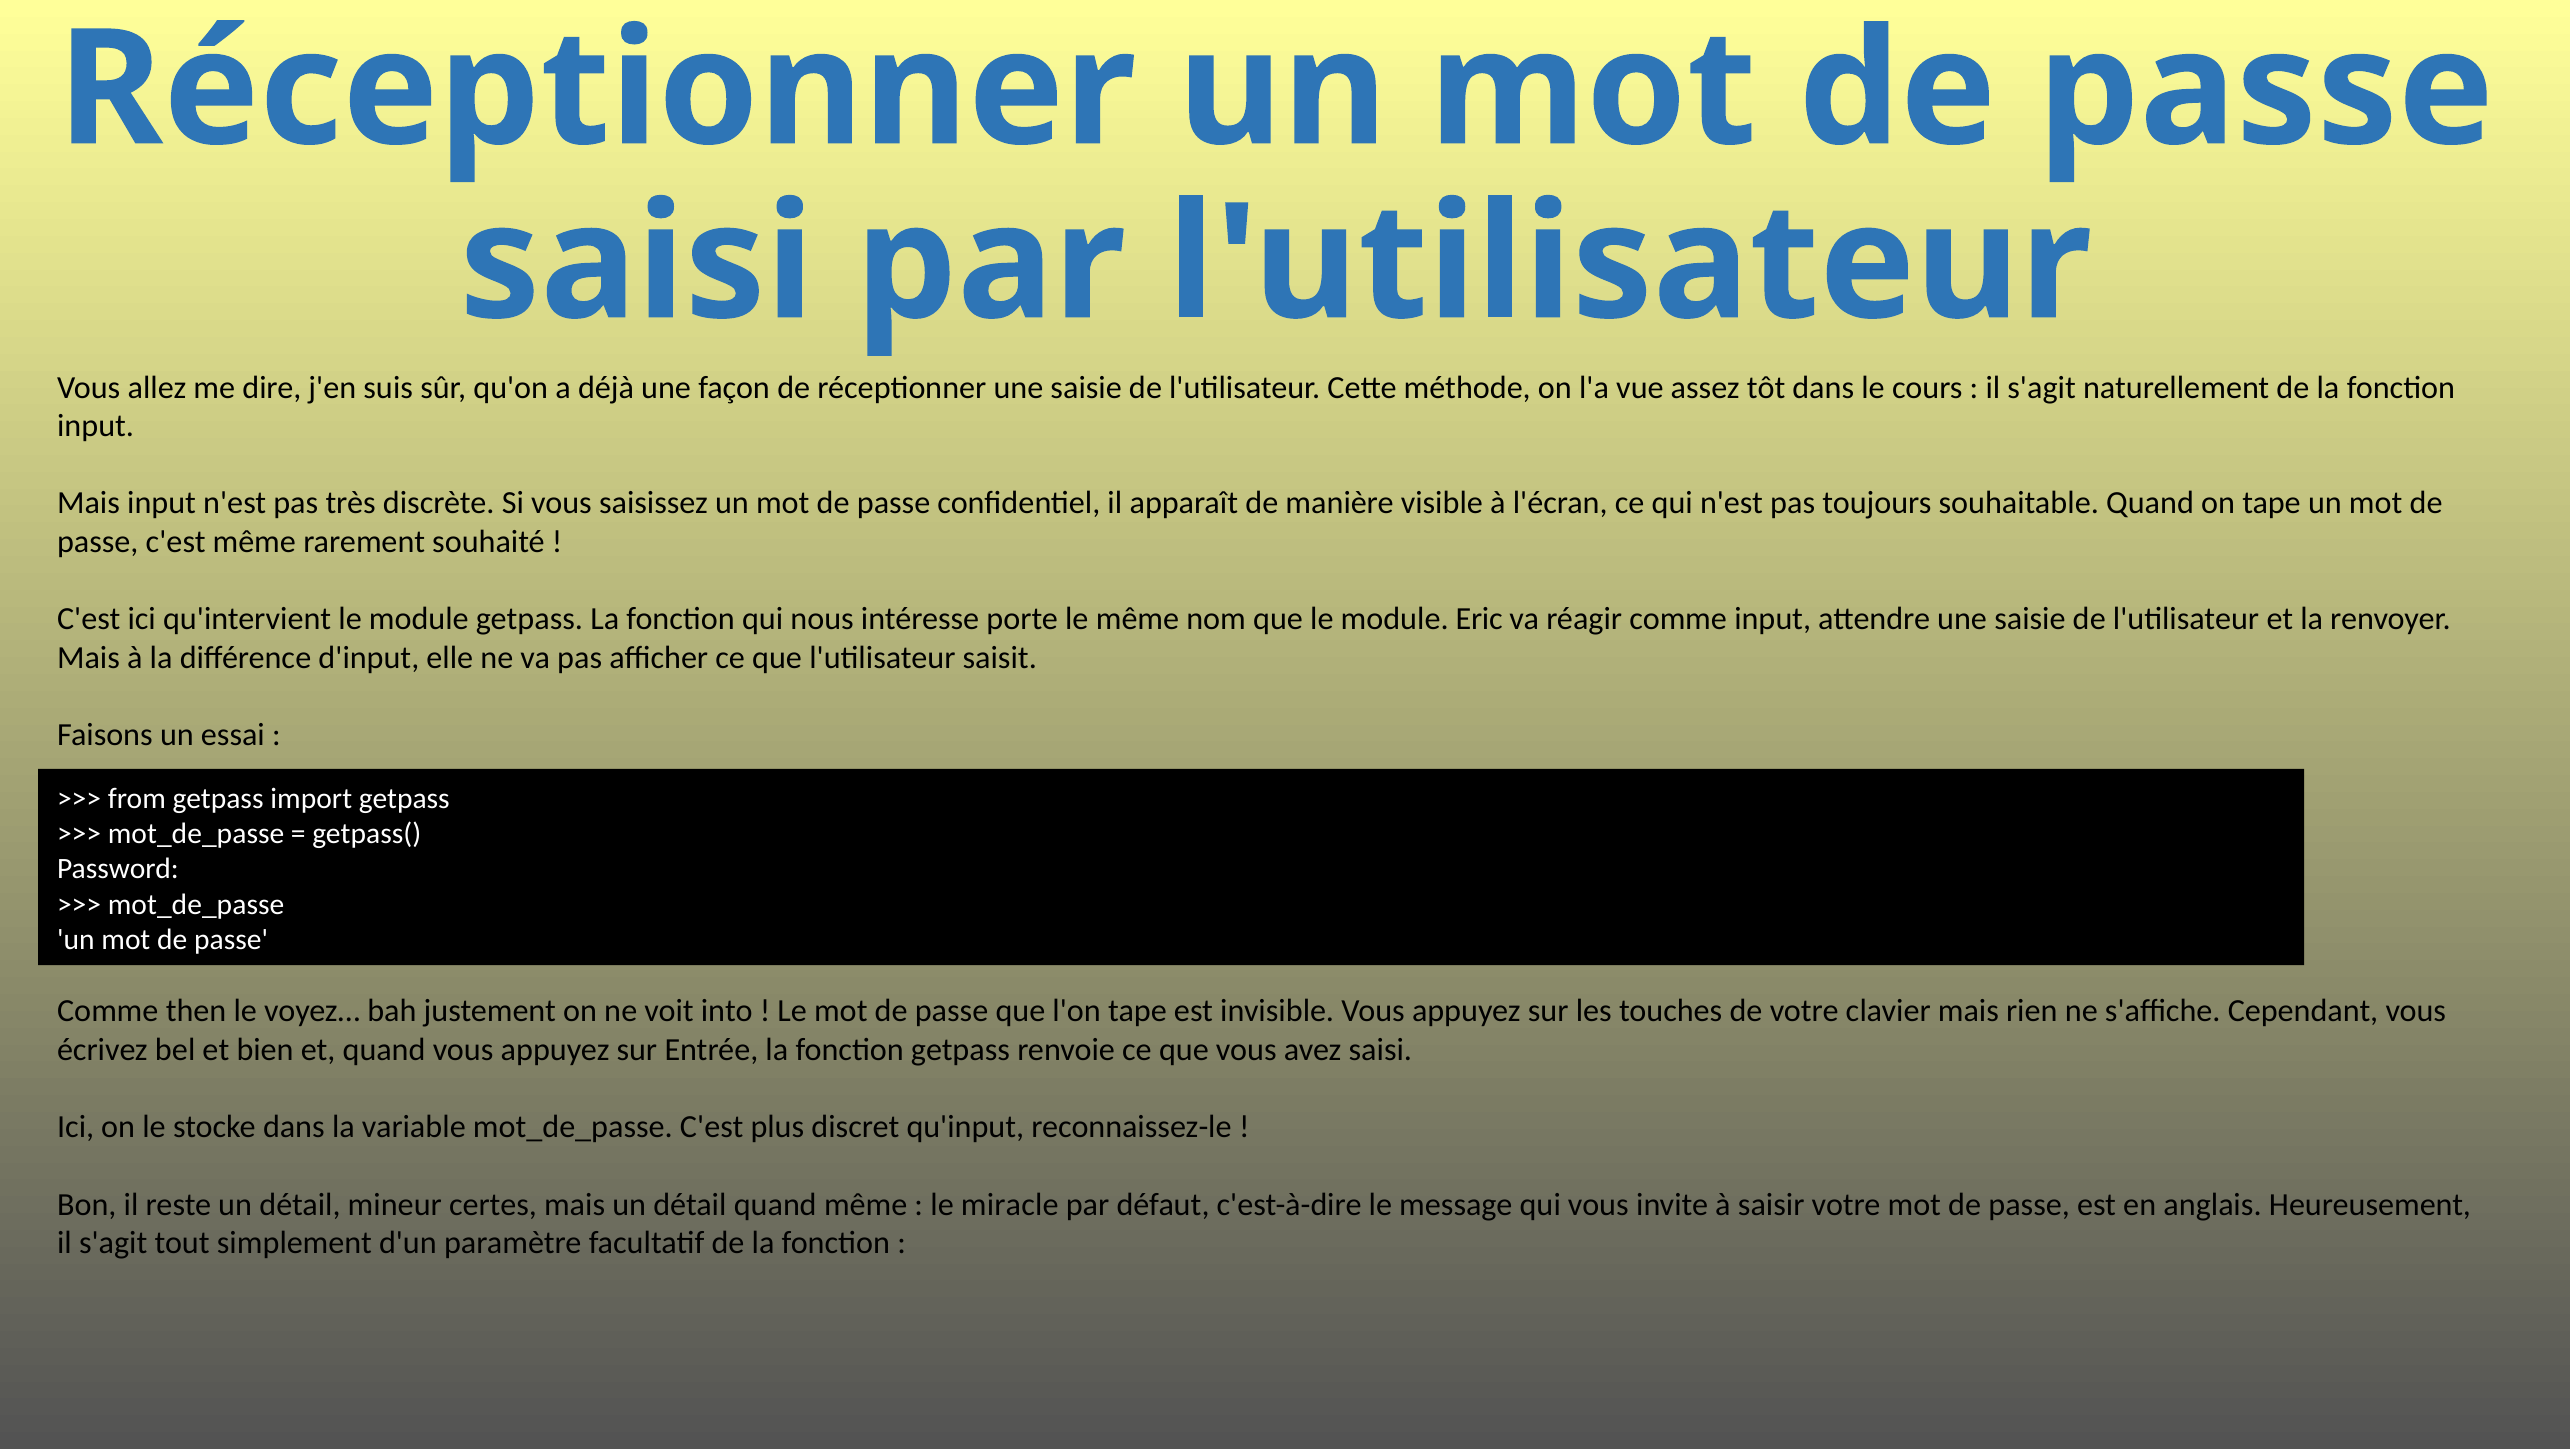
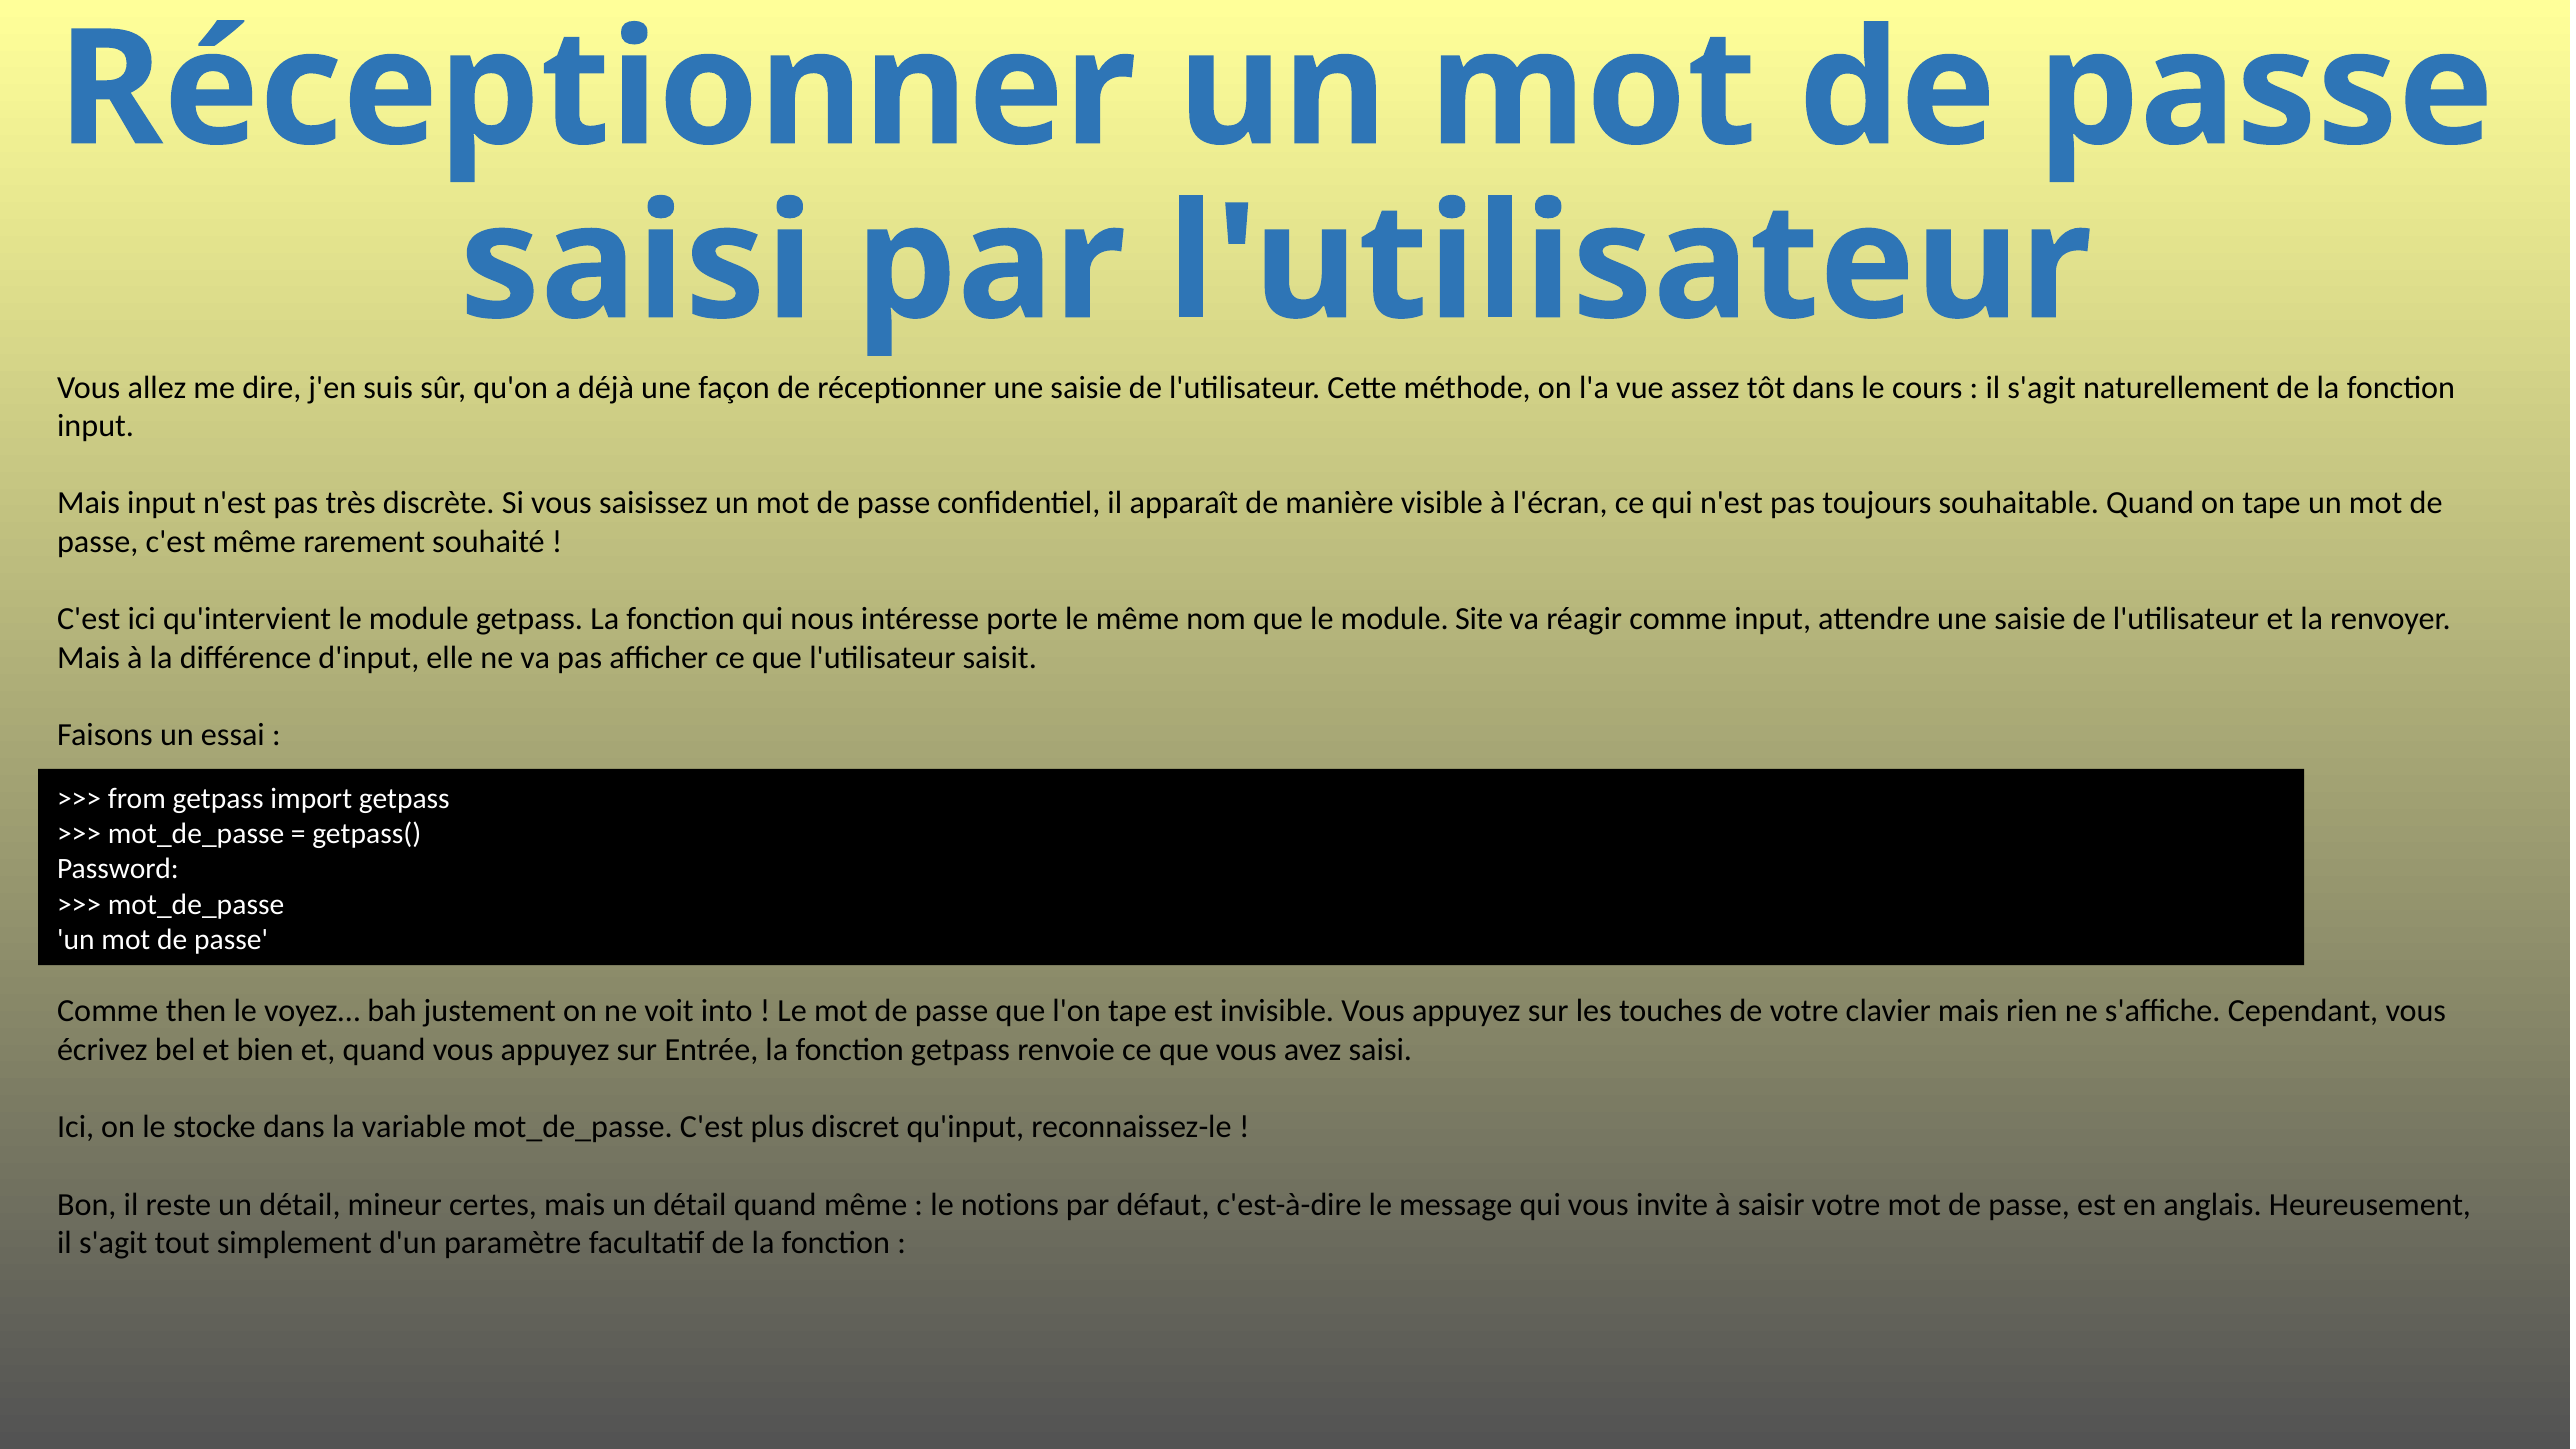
Eric: Eric -> Site
miracle: miracle -> notions
